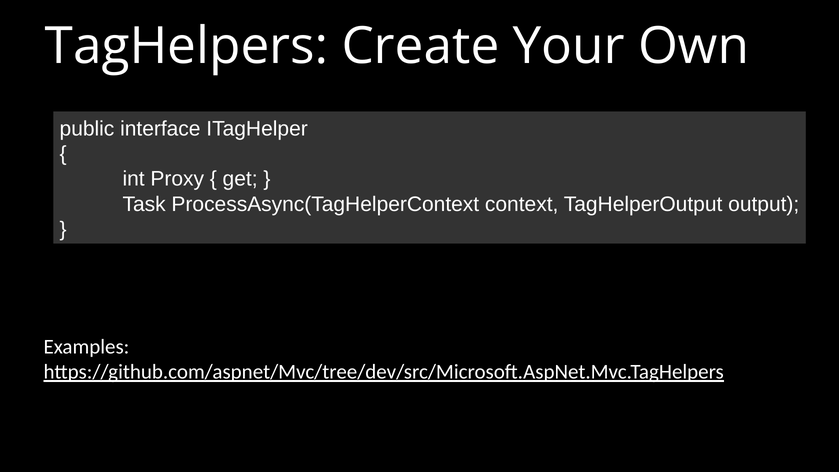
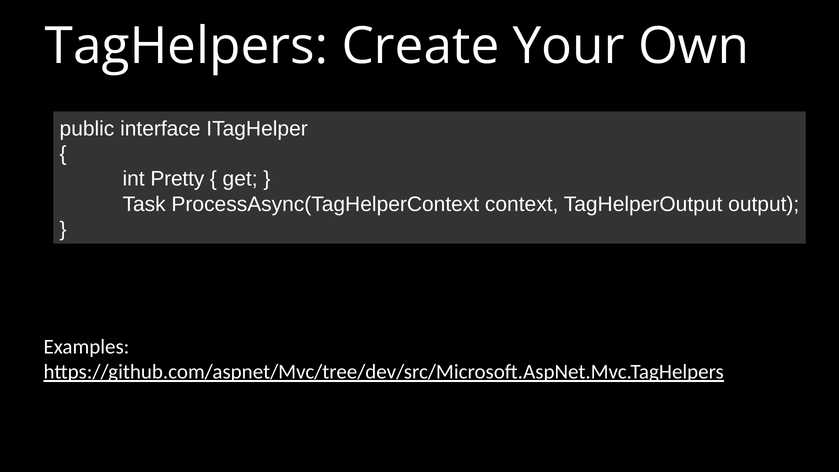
Proxy: Proxy -> Pretty
